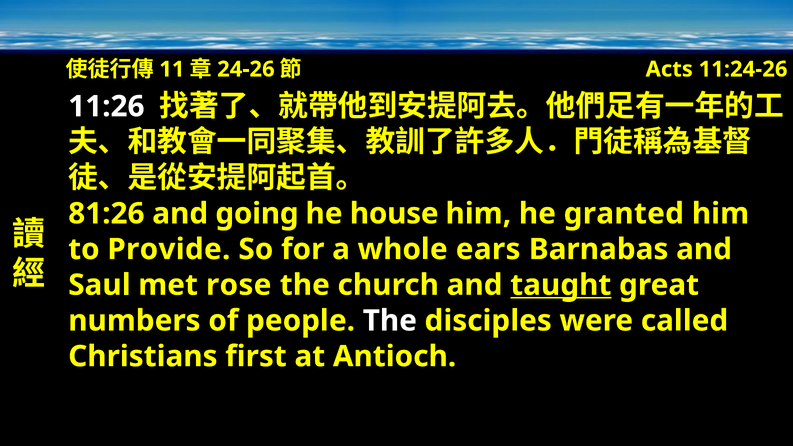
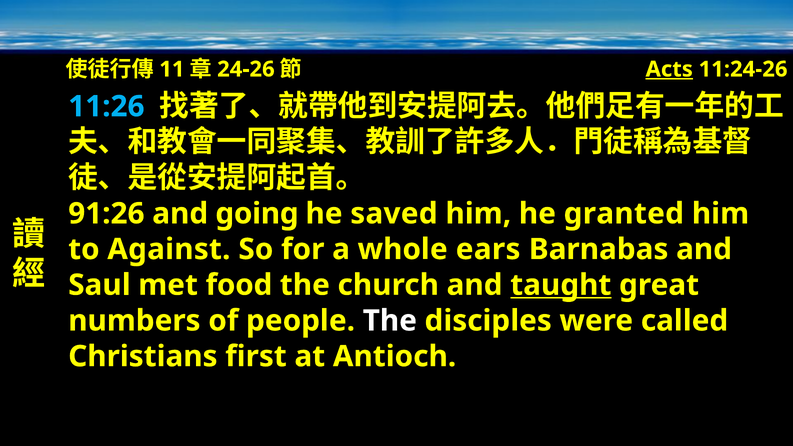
Acts underline: none -> present
11:26 colour: white -> light blue
81:26: 81:26 -> 91:26
house: house -> saved
Provide: Provide -> Against
rose: rose -> food
